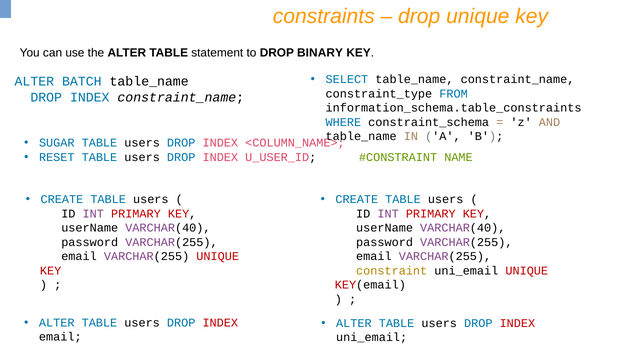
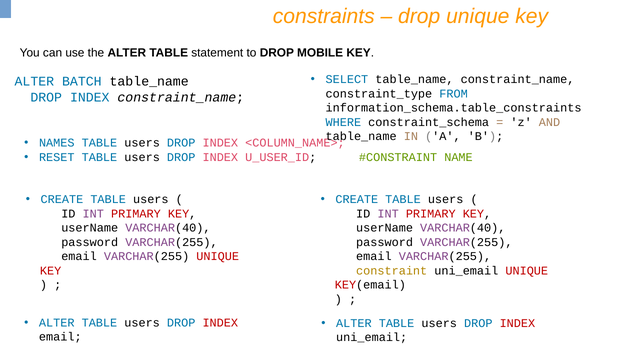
BINARY: BINARY -> MOBILE
SUGAR: SUGAR -> NAMES
